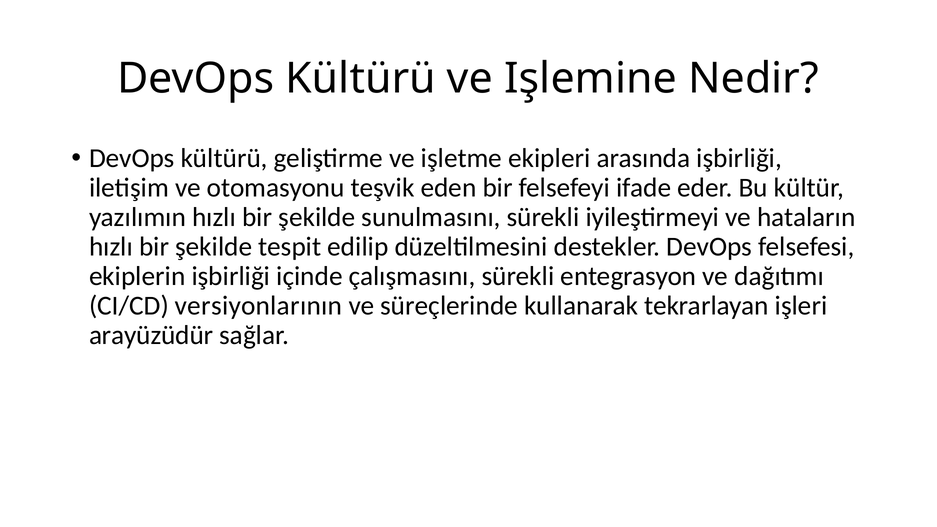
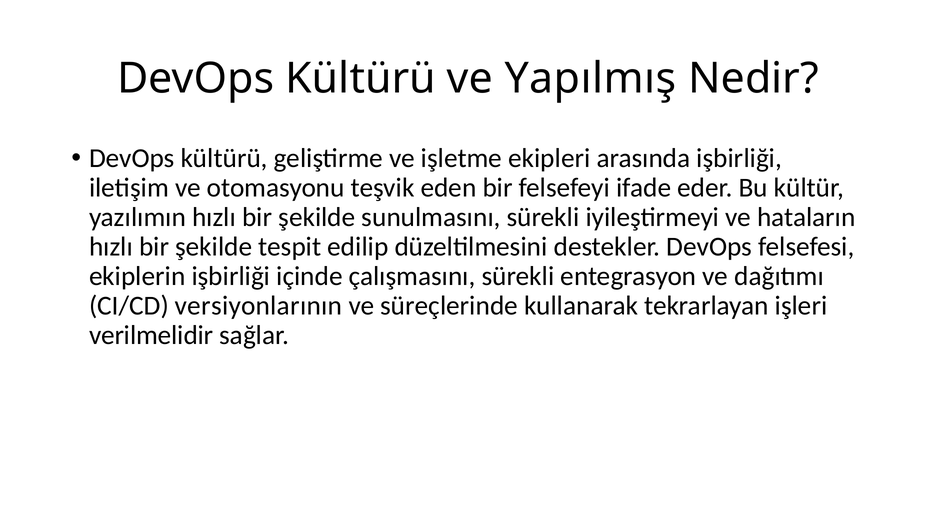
Işlemine: Işlemine -> Yapılmış
arayüzüdür: arayüzüdür -> verilmelidir
